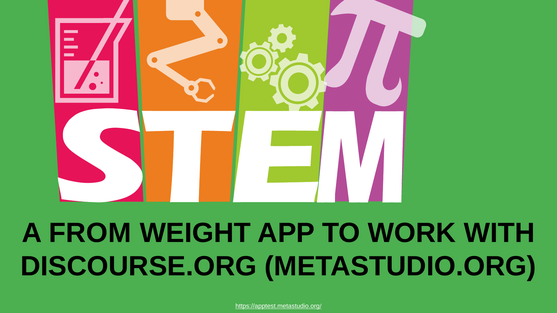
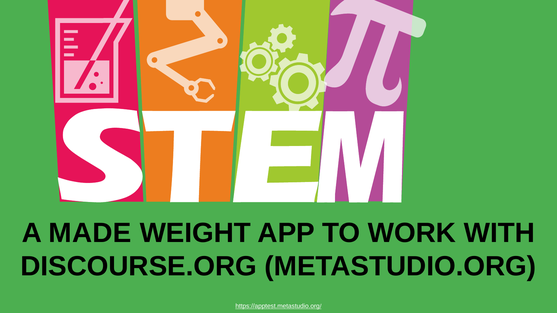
FROM: FROM -> MADE
